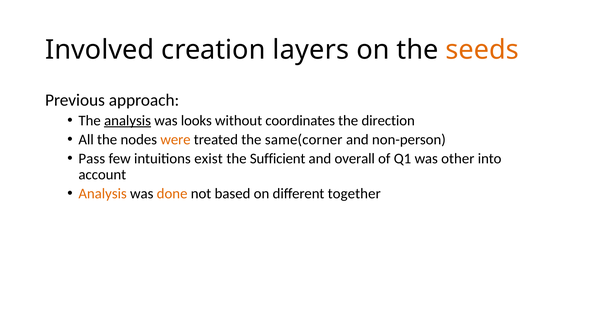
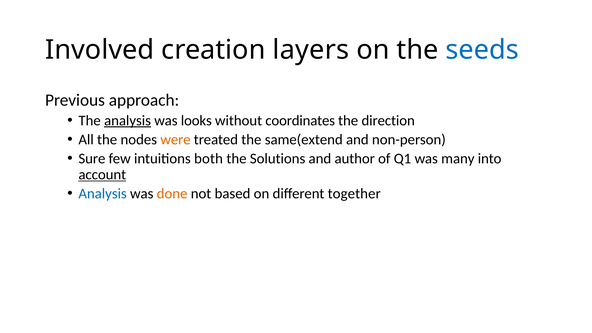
seeds colour: orange -> blue
same(corner: same(corner -> same(extend
Pass: Pass -> Sure
exist: exist -> both
Sufficient: Sufficient -> Solutions
overall: overall -> author
other: other -> many
account underline: none -> present
Analysis at (103, 194) colour: orange -> blue
